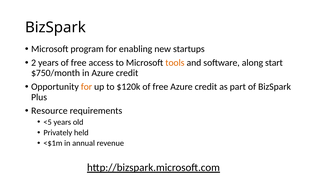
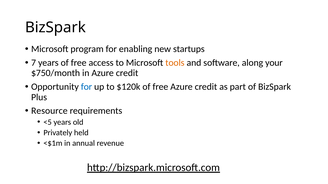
2: 2 -> 7
start: start -> your
for at (86, 87) colour: orange -> blue
